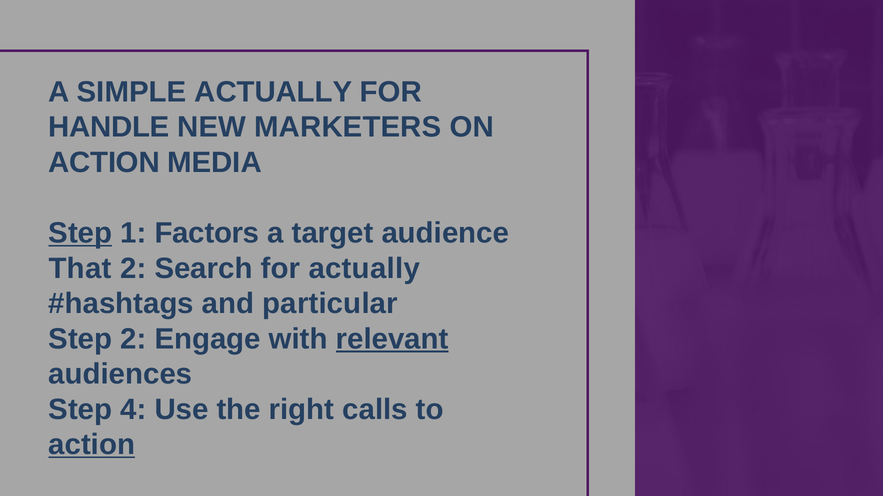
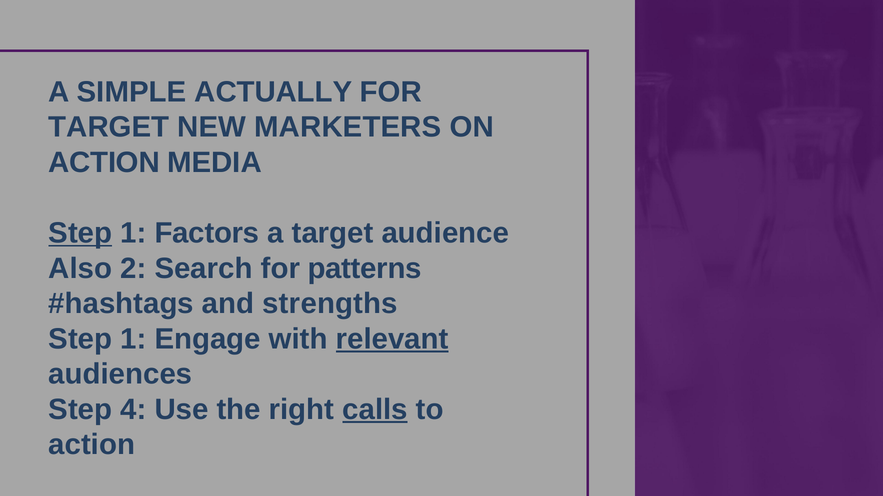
HANDLE at (109, 127): HANDLE -> TARGET
That: That -> Also
for actually: actually -> patterns
particular: particular -> strengths
2 at (133, 339): 2 -> 1
calls underline: none -> present
action at (92, 445) underline: present -> none
